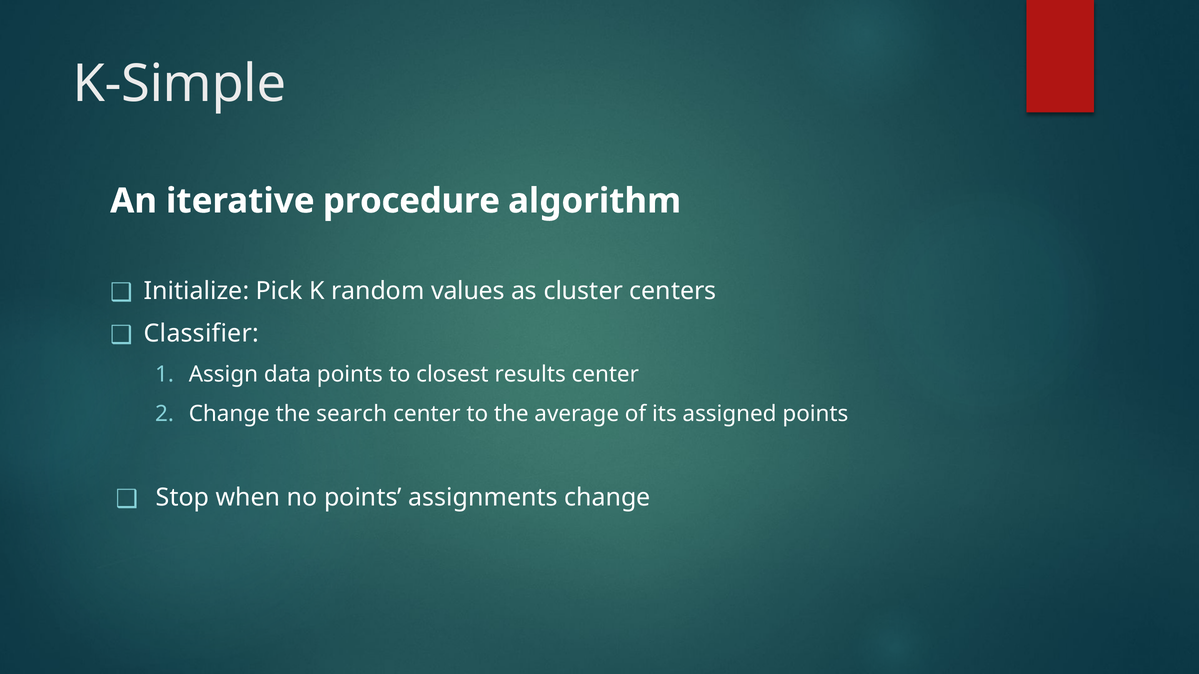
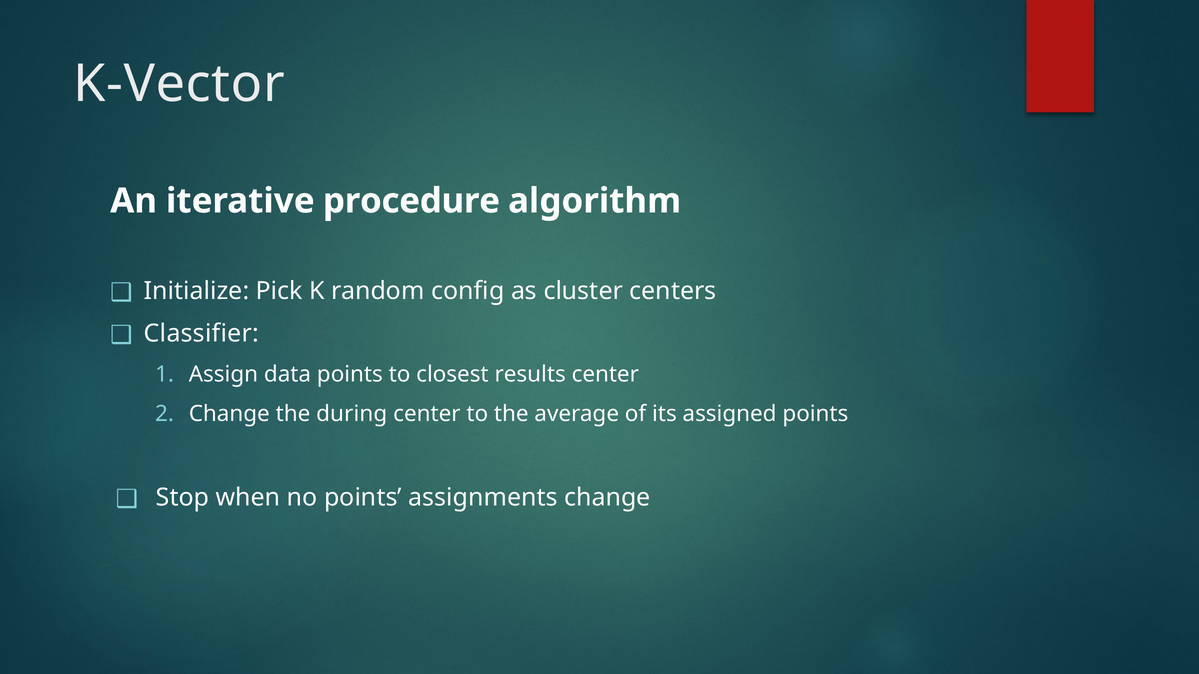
K-Simple: K-Simple -> K-Vector
values: values -> config
search: search -> during
